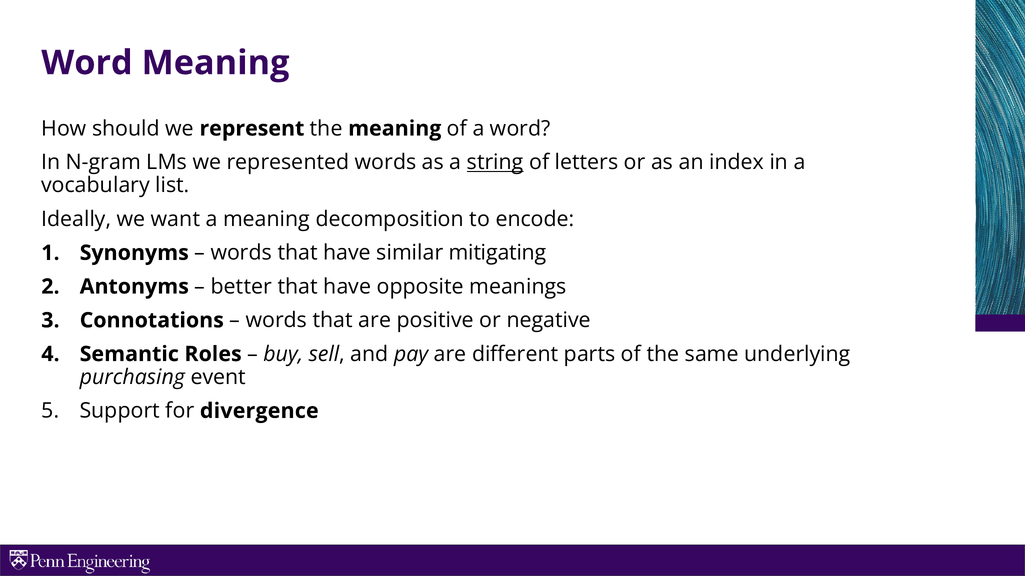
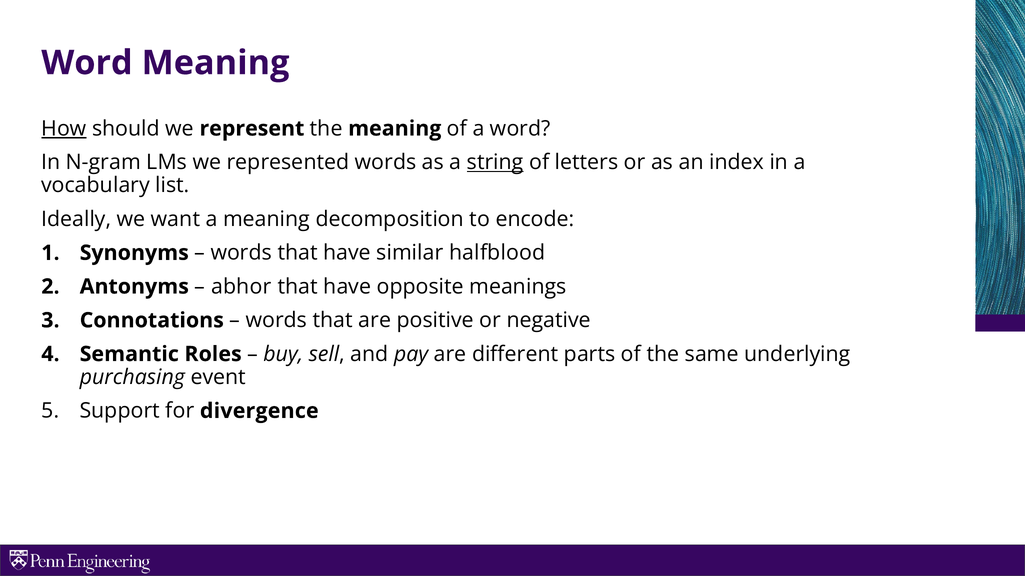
How underline: none -> present
mitigating: mitigating -> halfblood
better: better -> abhor
